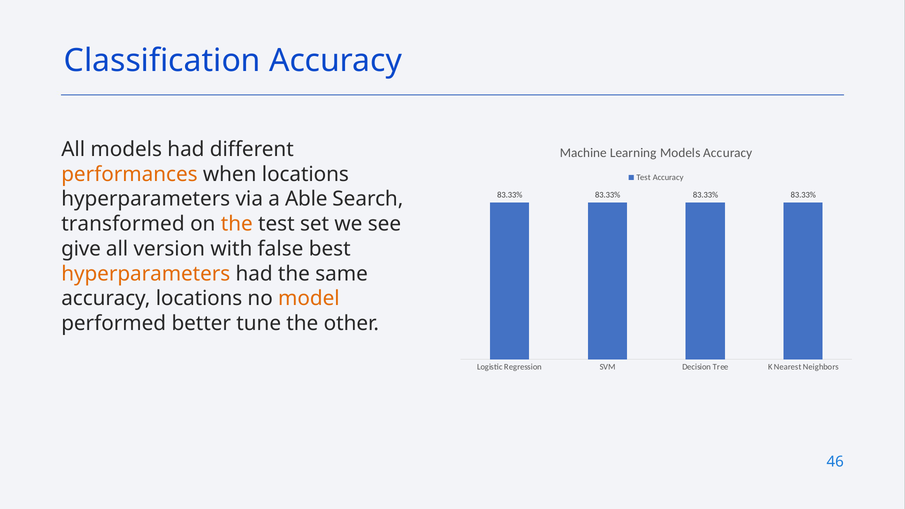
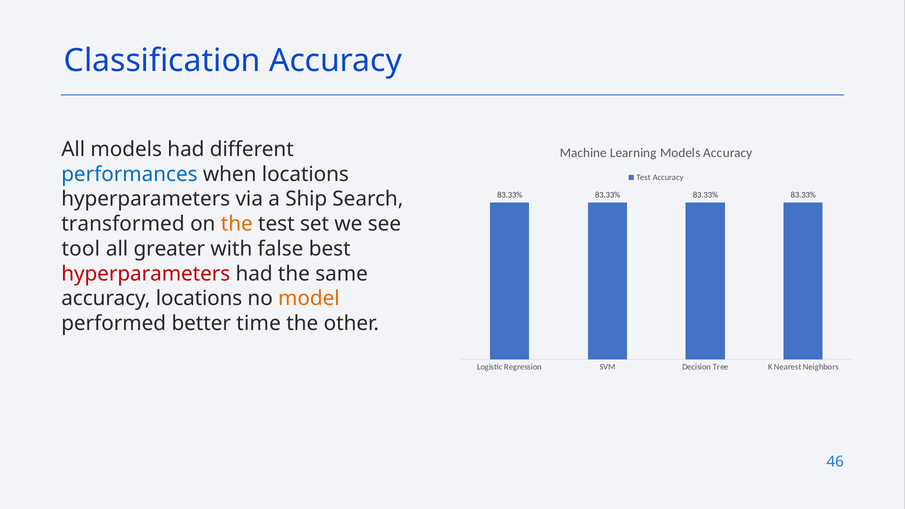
performances colour: orange -> blue
Able: Able -> Ship
give: give -> tool
version: version -> greater
hyperparameters at (146, 274) colour: orange -> red
tune: tune -> time
